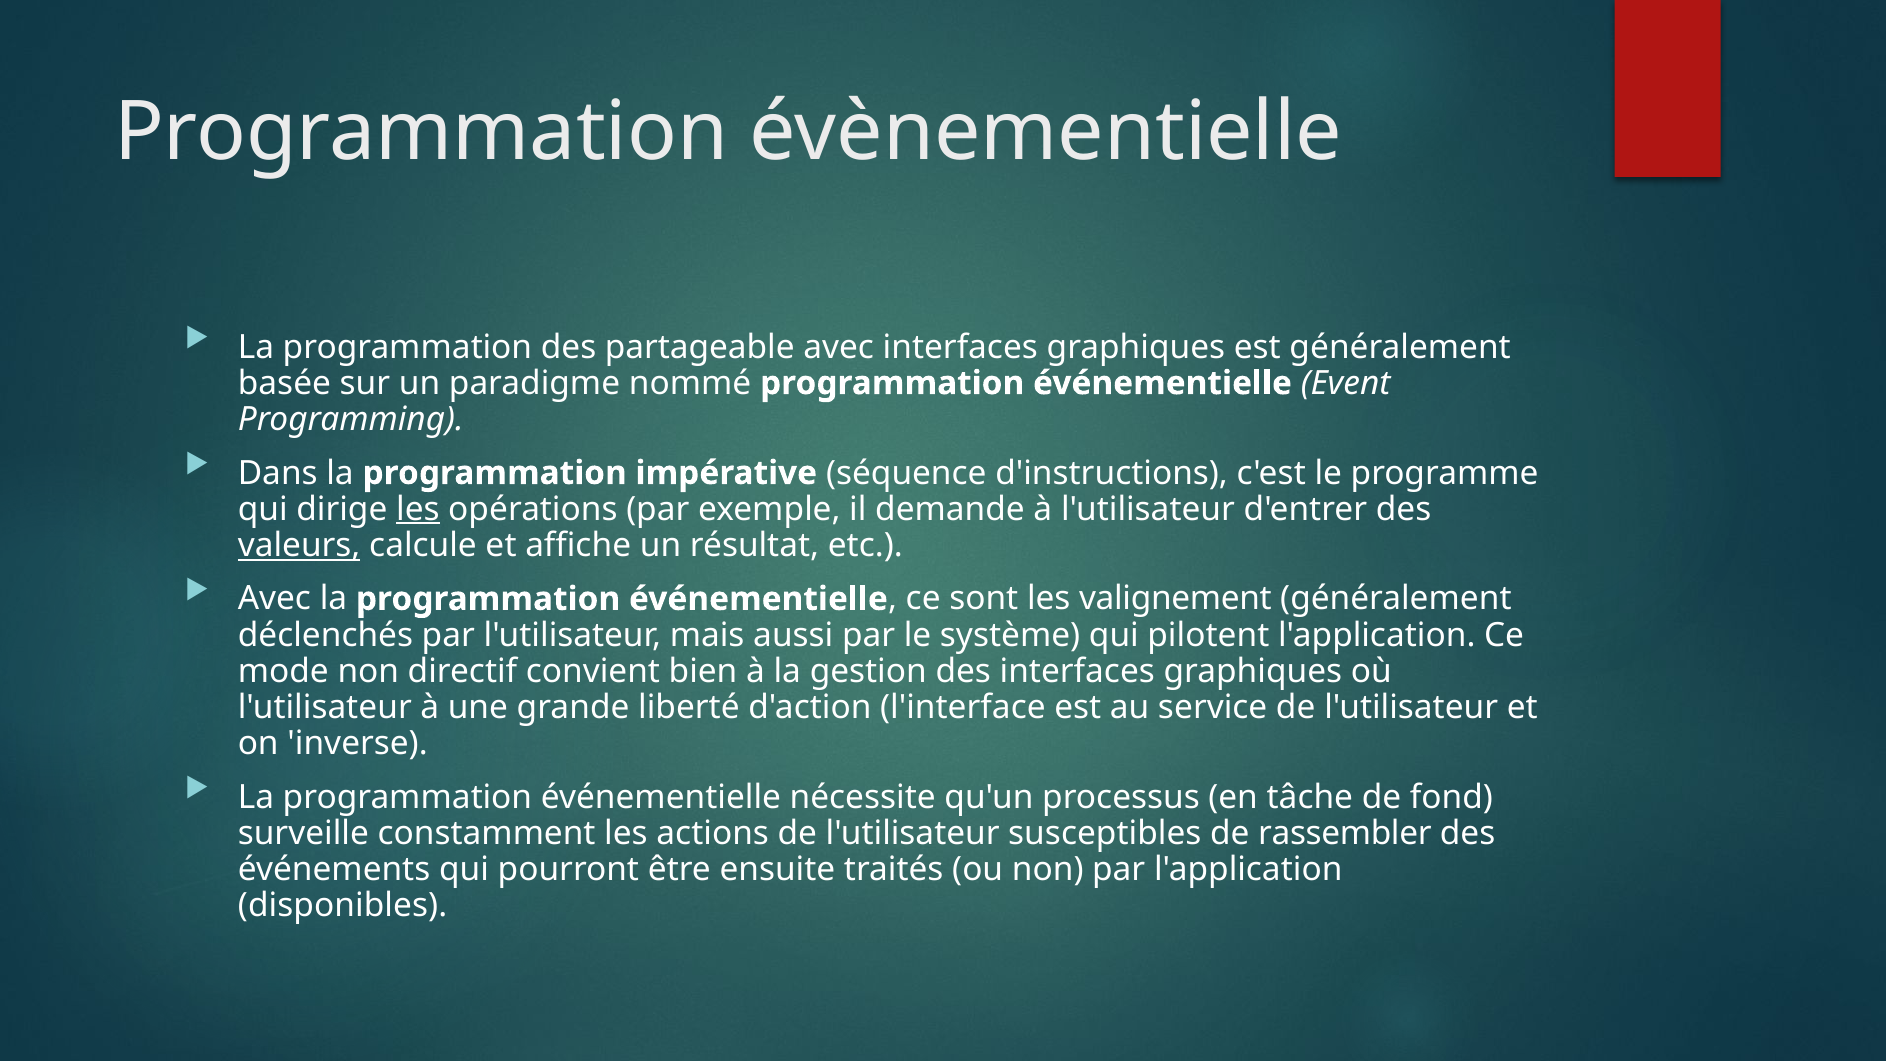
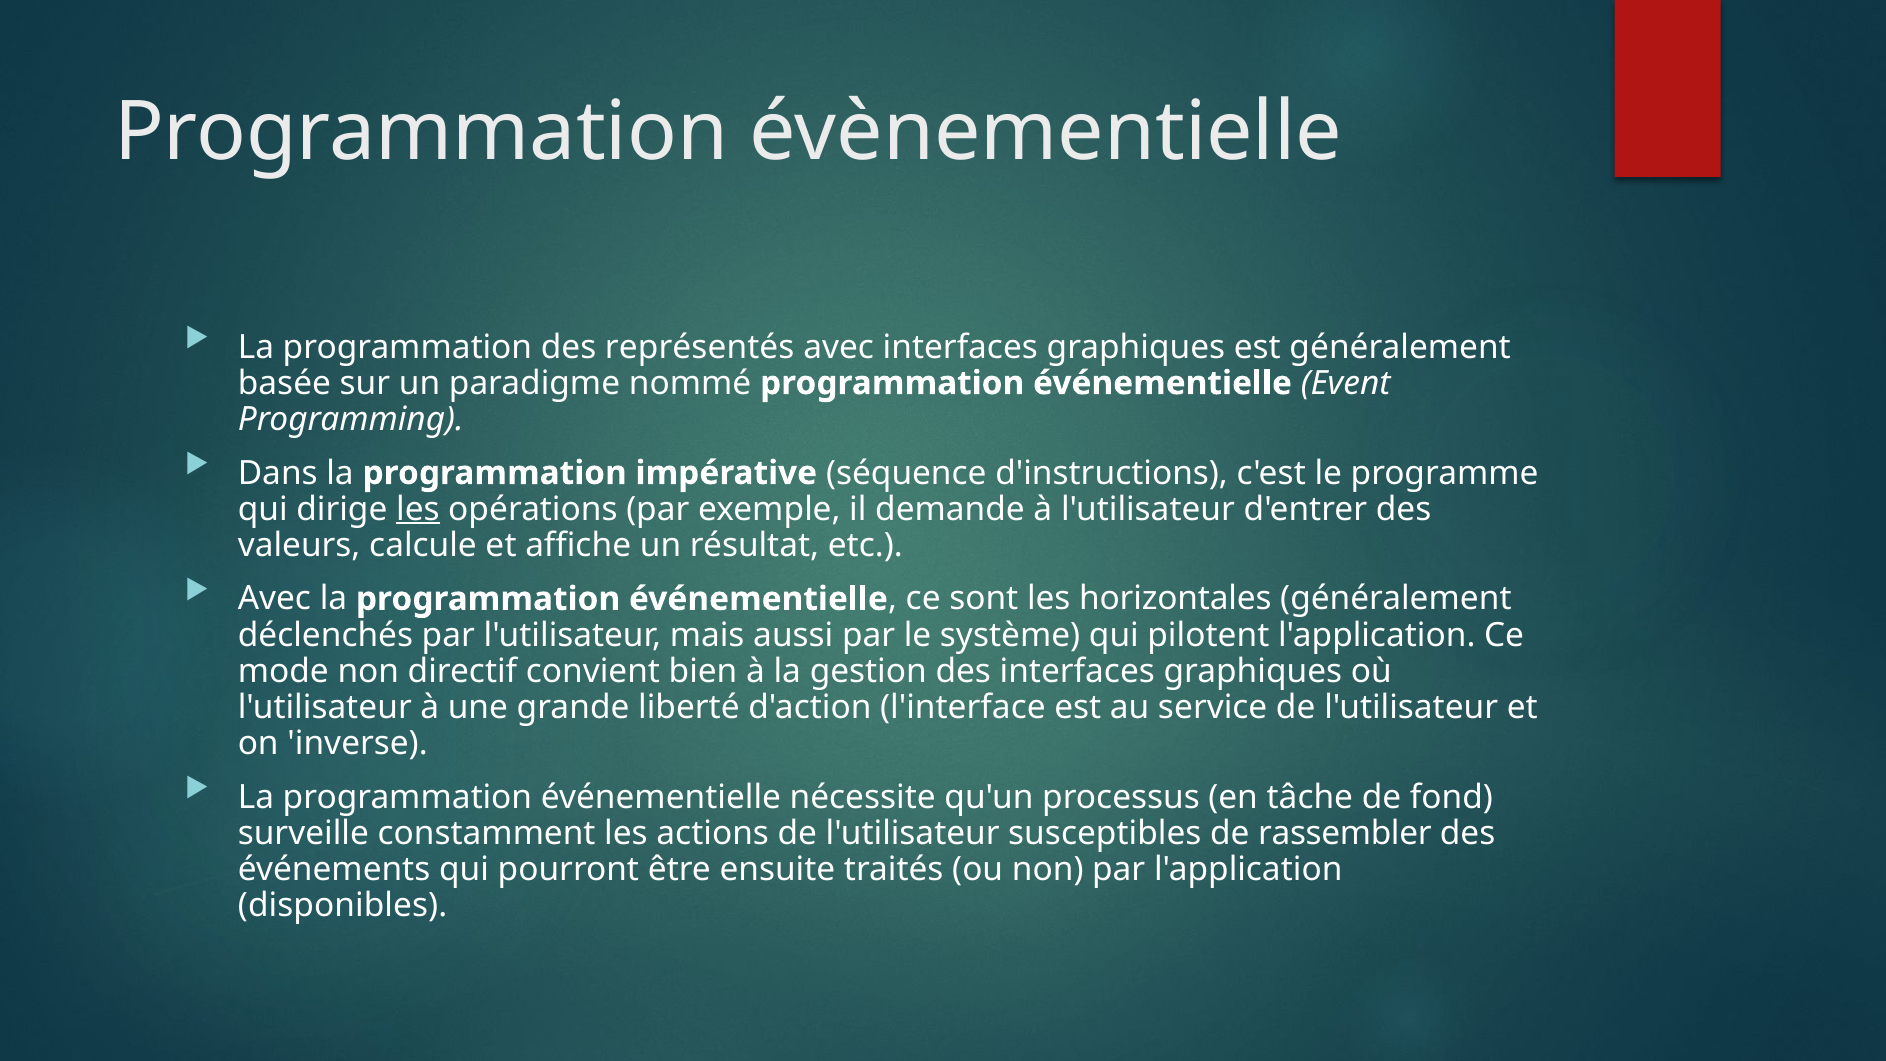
partageable: partageable -> représentés
valeurs underline: present -> none
valignement: valignement -> horizontales
